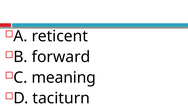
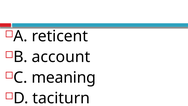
forward: forward -> account
